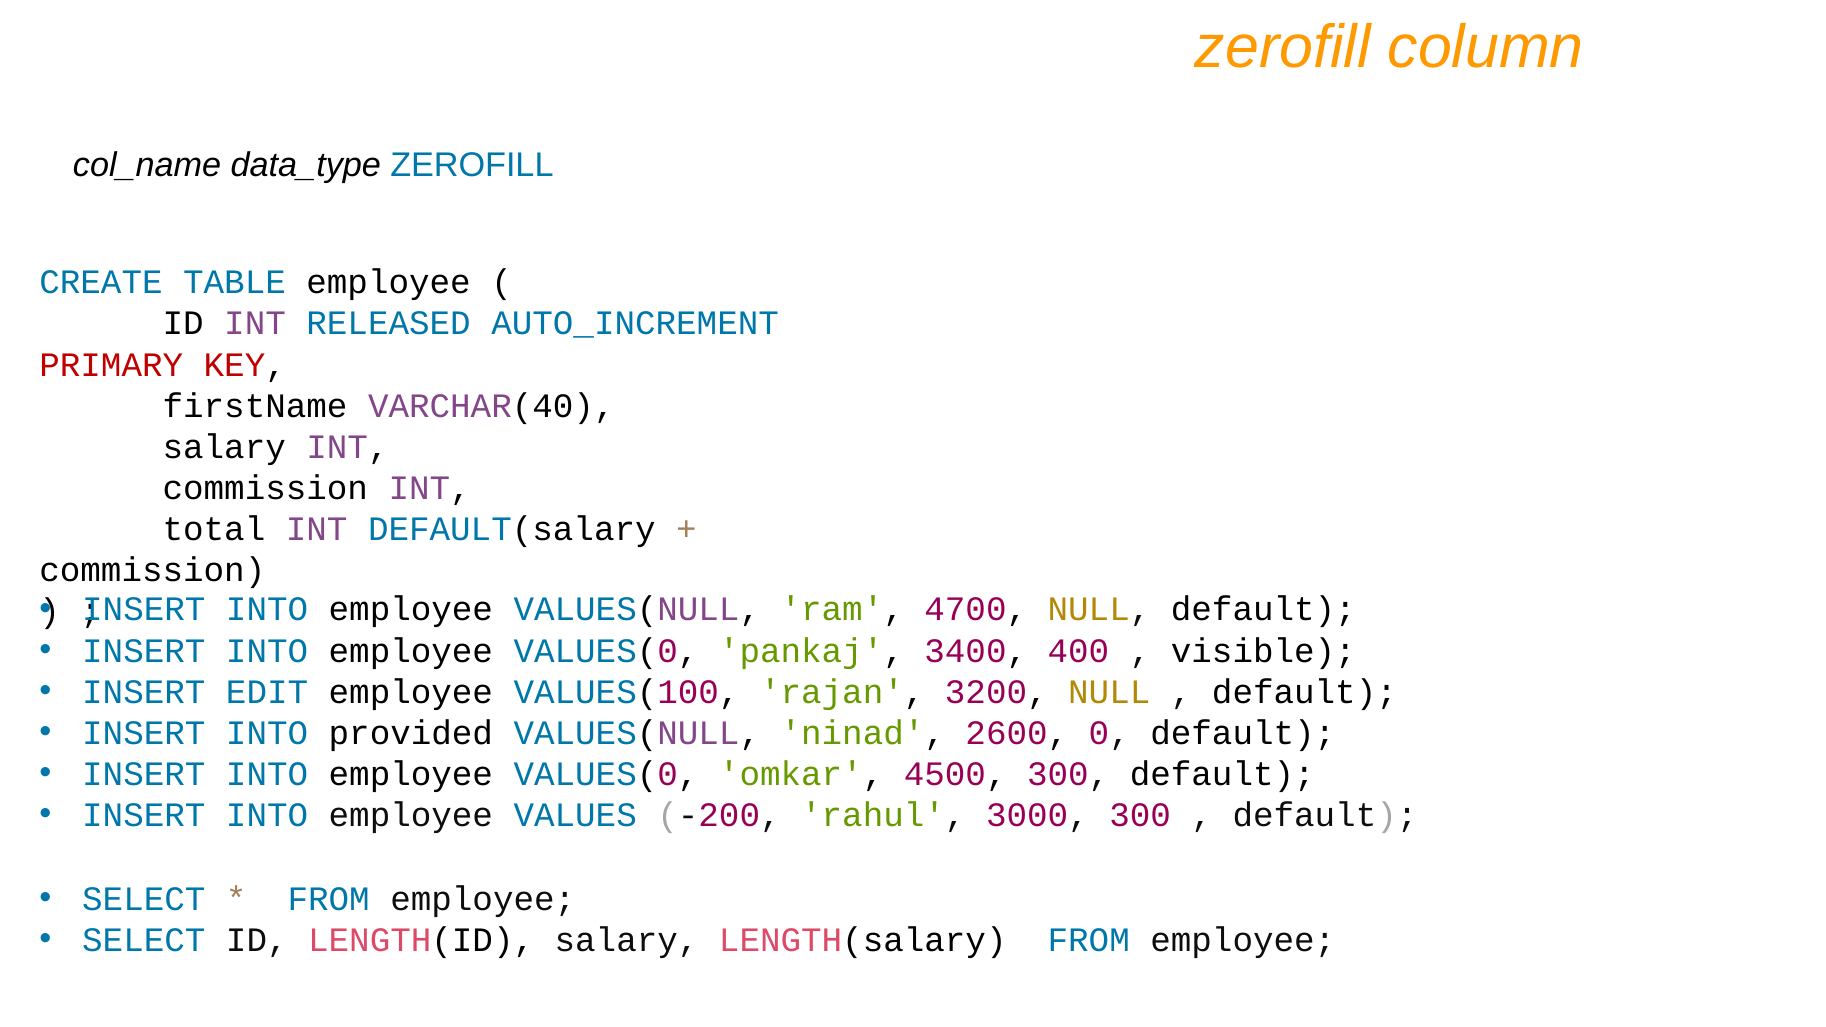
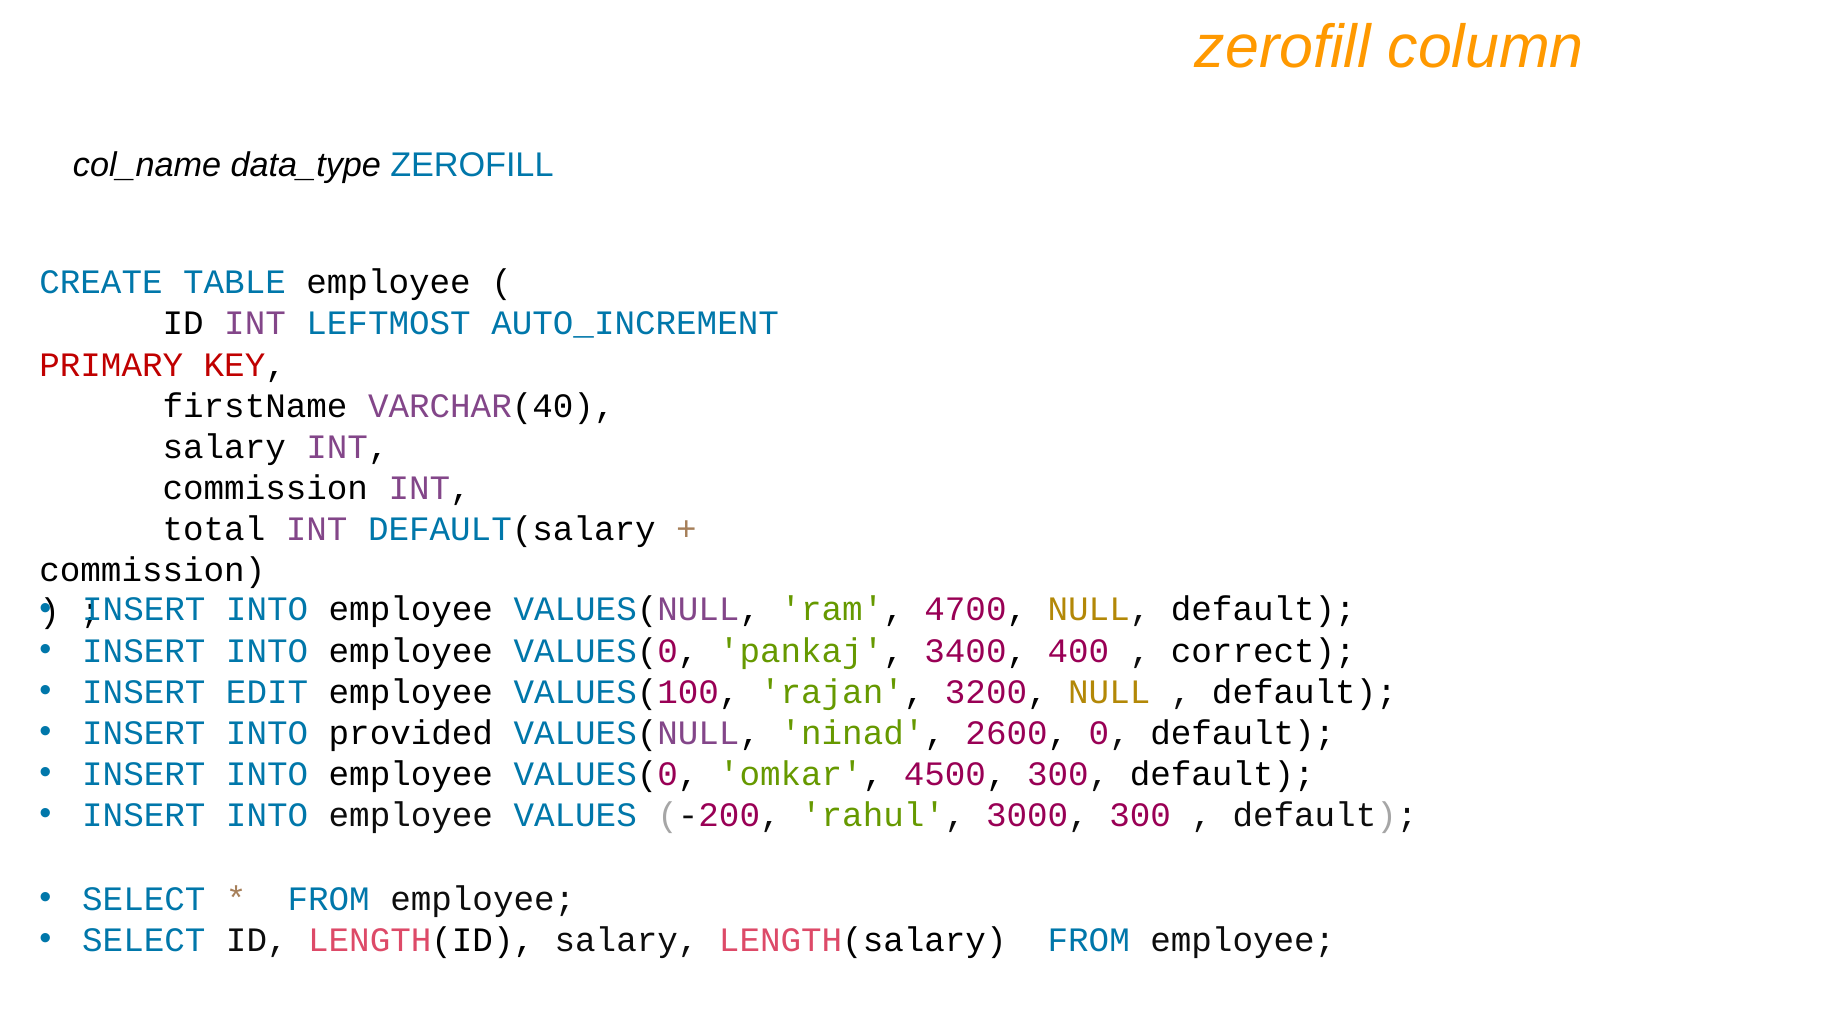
RELEASED: RELEASED -> LEFTMOST
visible: visible -> correct
